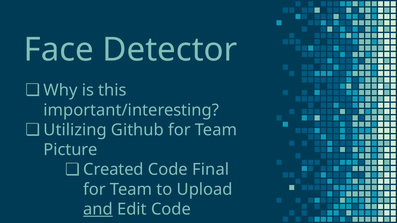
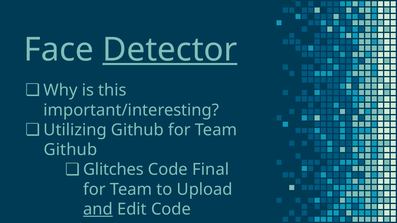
Detector underline: none -> present
Picture at (71, 150): Picture -> Github
Created: Created -> Glitches
